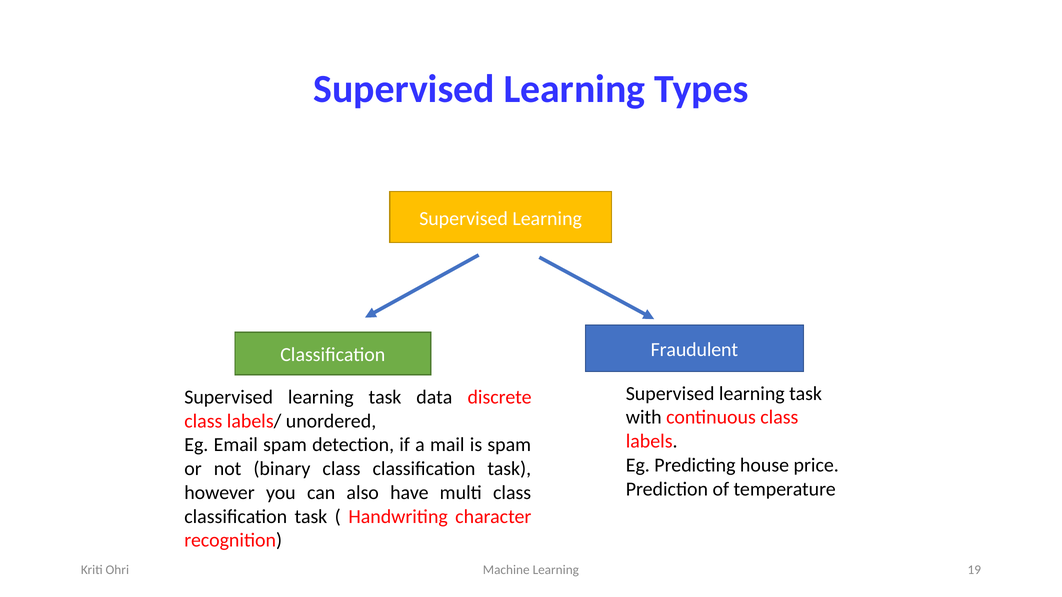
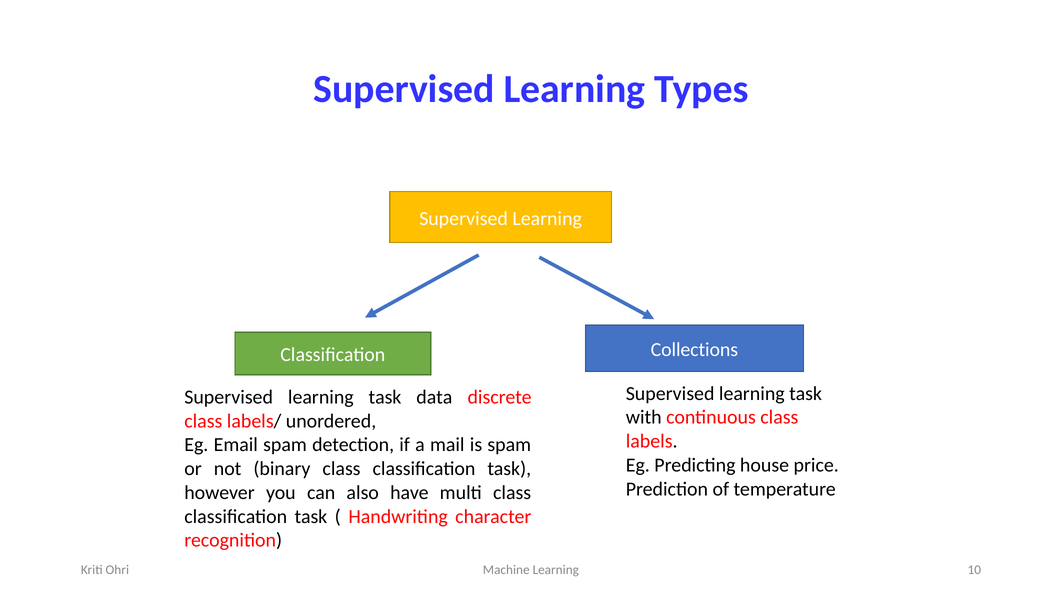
Fraudulent: Fraudulent -> Collections
19: 19 -> 10
